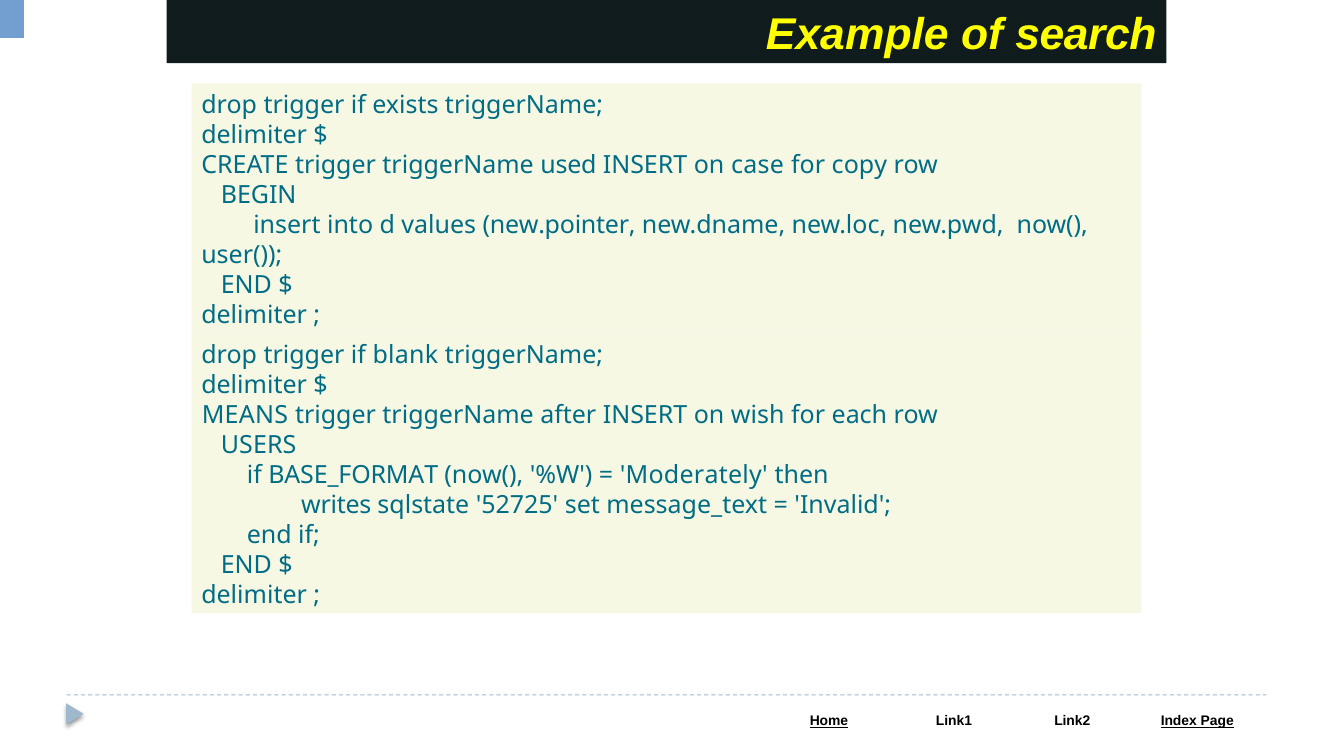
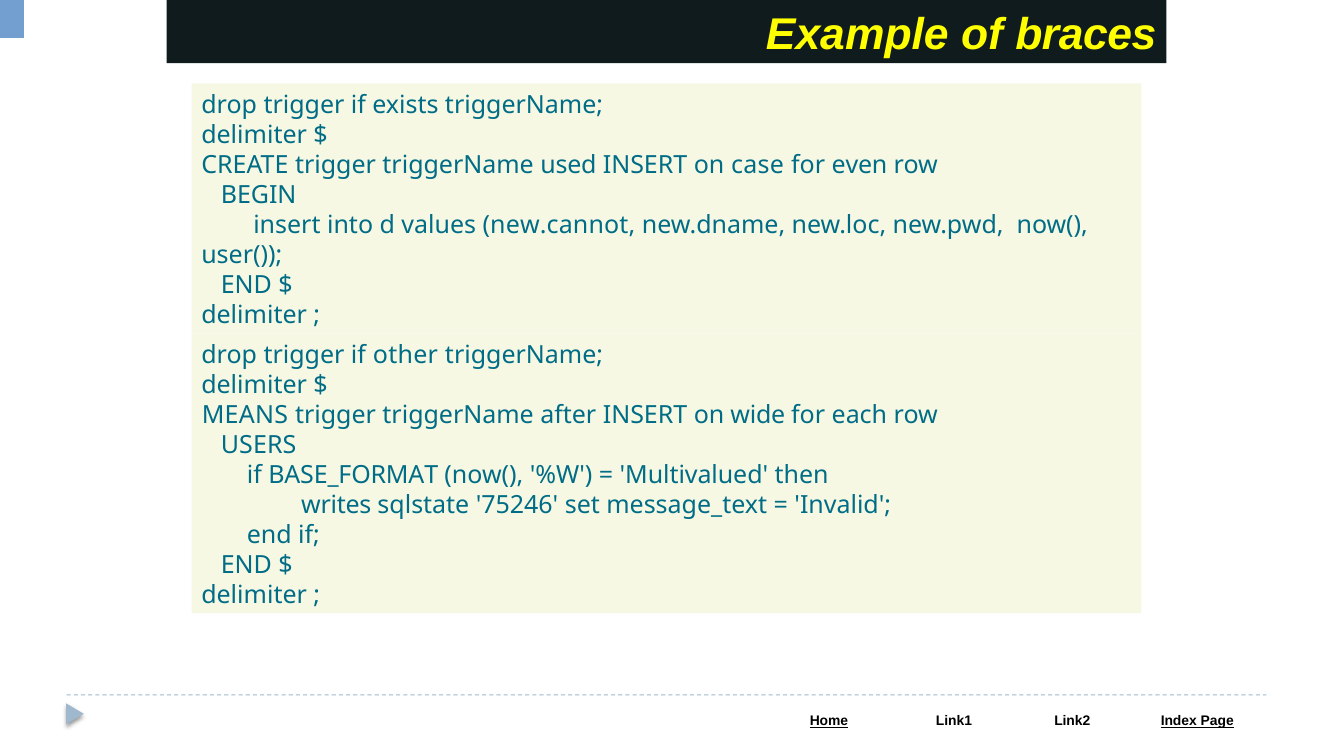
search: search -> braces
copy: copy -> even
new.pointer: new.pointer -> new.cannot
blank: blank -> other
wish: wish -> wide
Moderately: Moderately -> Multivalued
52725: 52725 -> 75246
